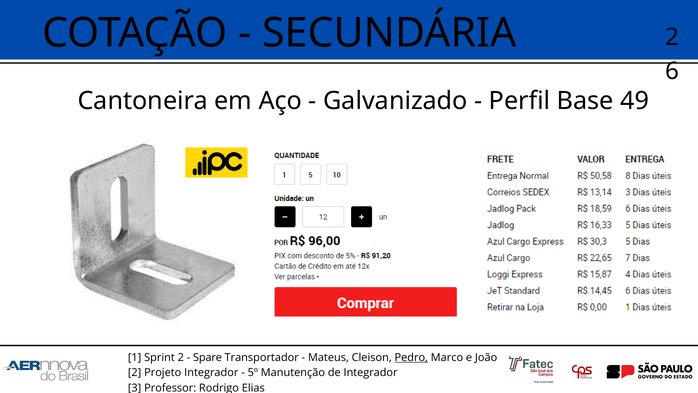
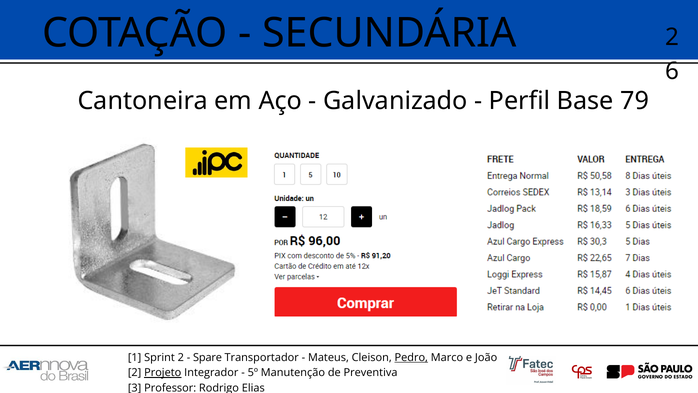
49: 49 -> 79
Projeto underline: none -> present
de Integrador: Integrador -> Preventiva
